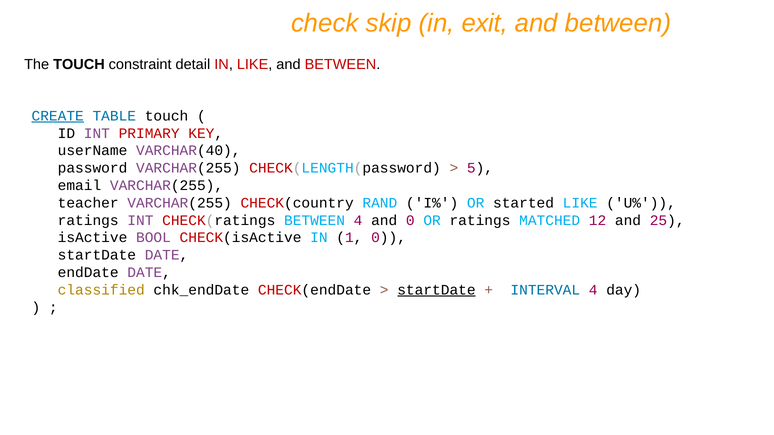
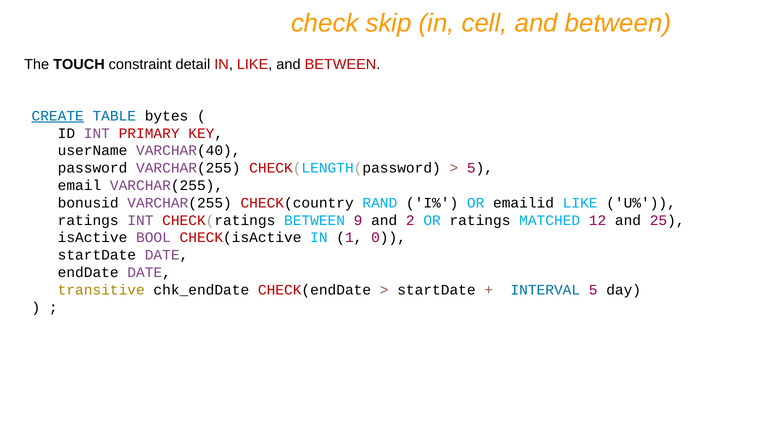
exit: exit -> cell
TABLE touch: touch -> bytes
teacher: teacher -> bonusid
started: started -> emailid
BETWEEN 4: 4 -> 9
and 0: 0 -> 2
classified: classified -> transitive
startDate at (436, 290) underline: present -> none
INTERVAL 4: 4 -> 5
